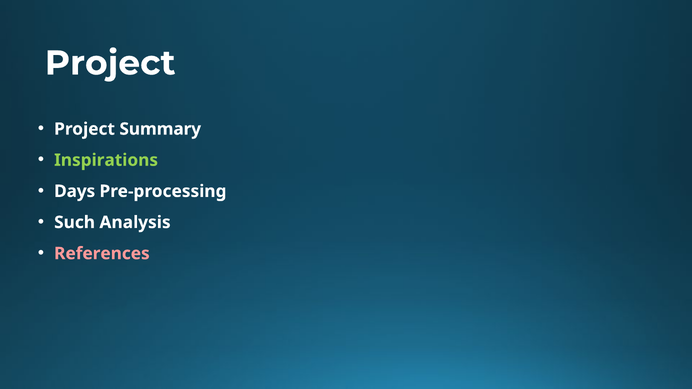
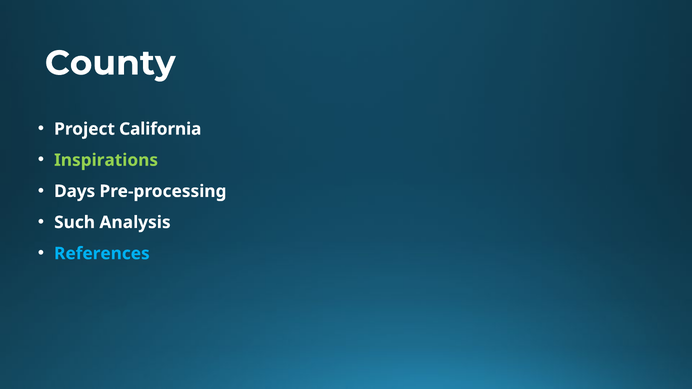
Project at (110, 63): Project -> County
Summary: Summary -> California
References colour: pink -> light blue
